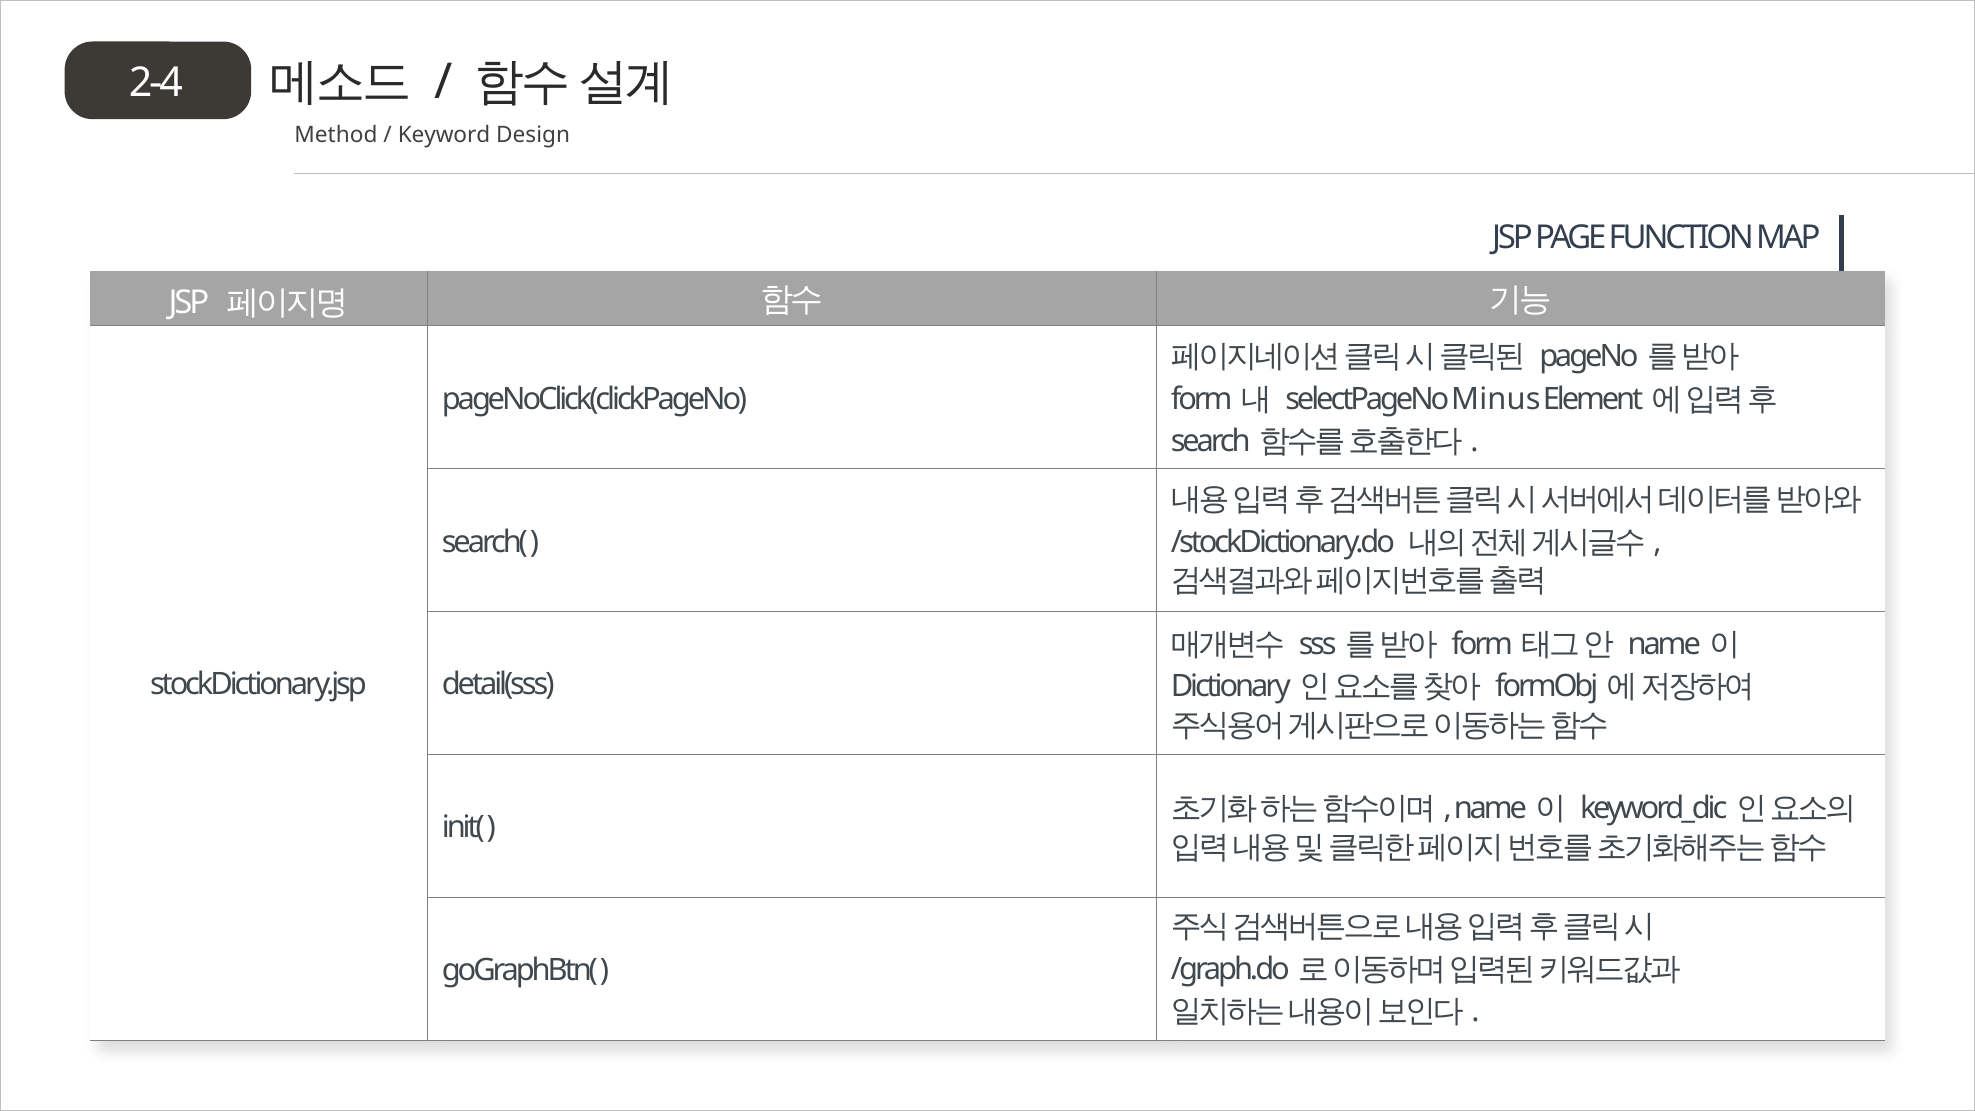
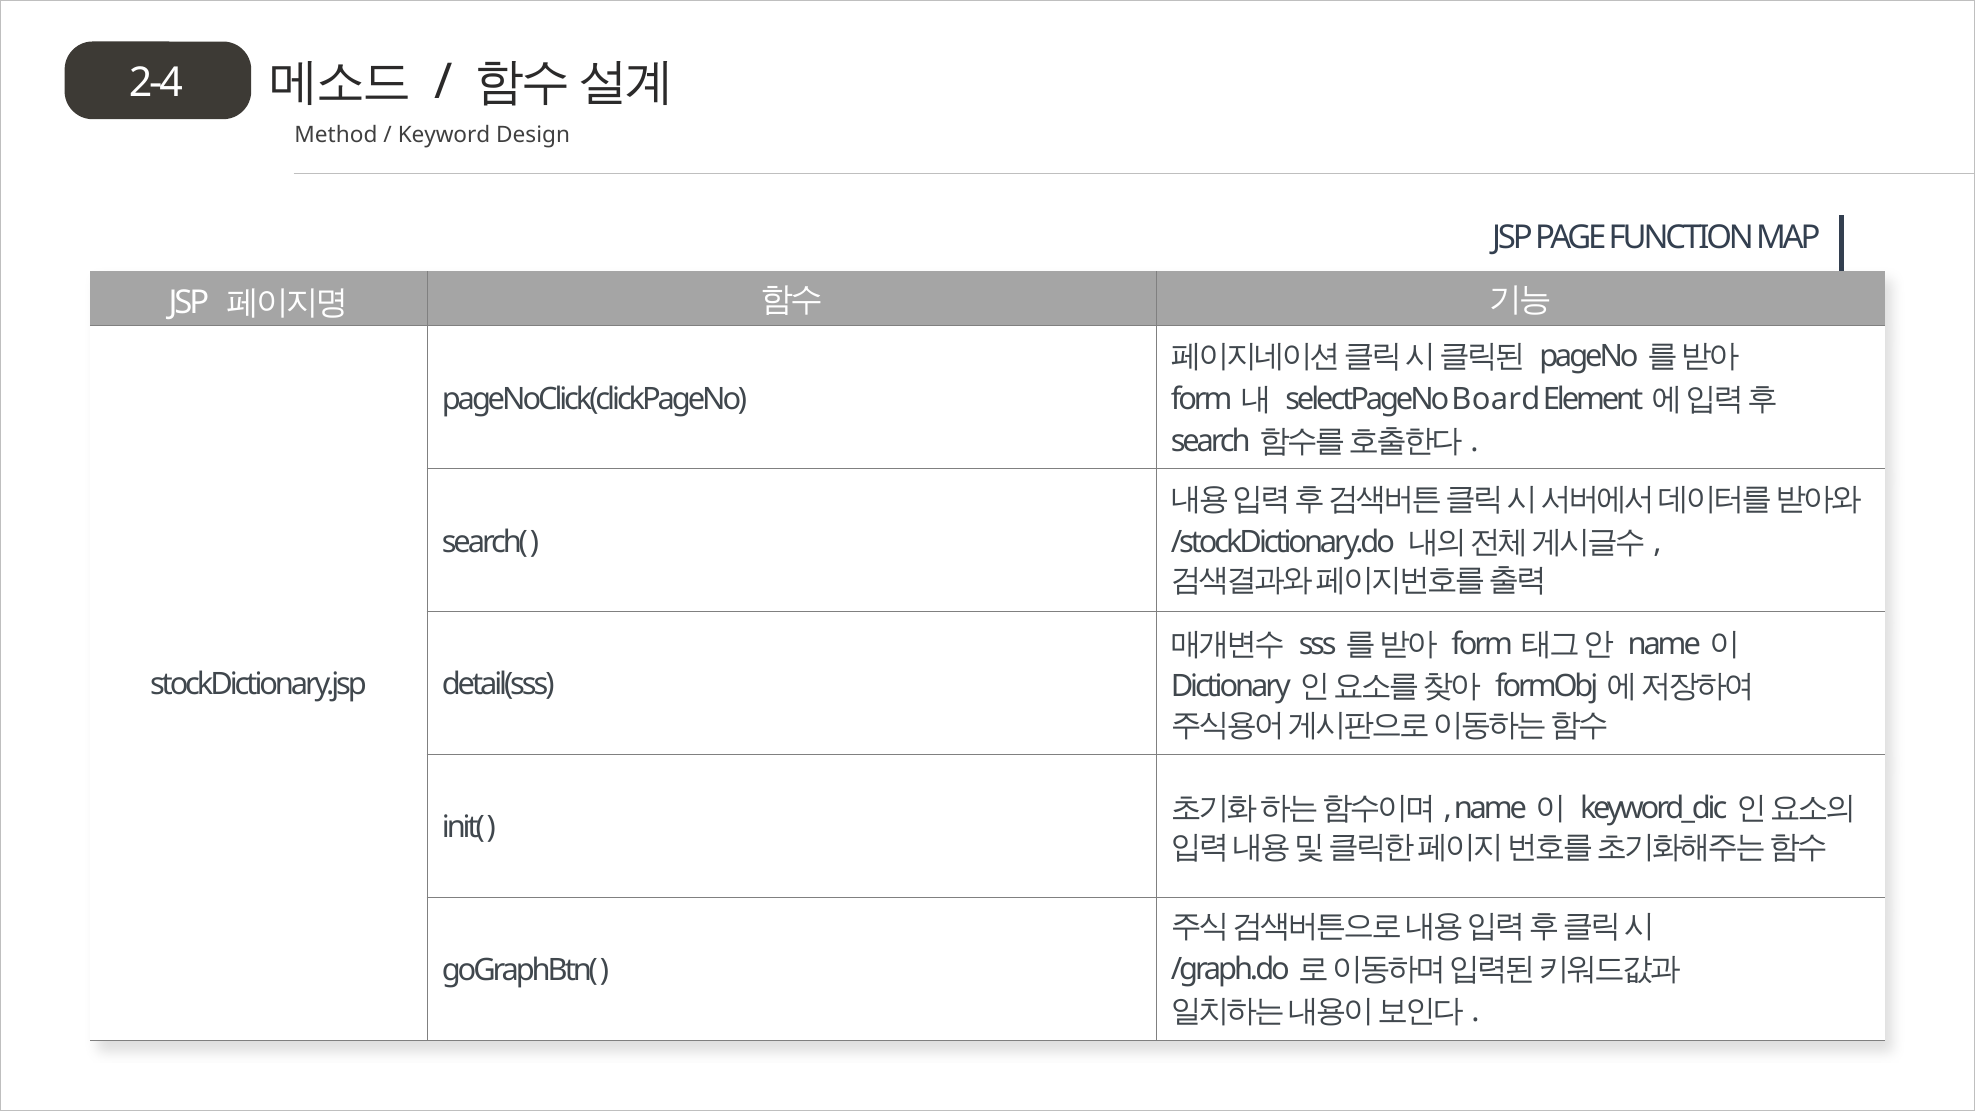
Minus: Minus -> Board
